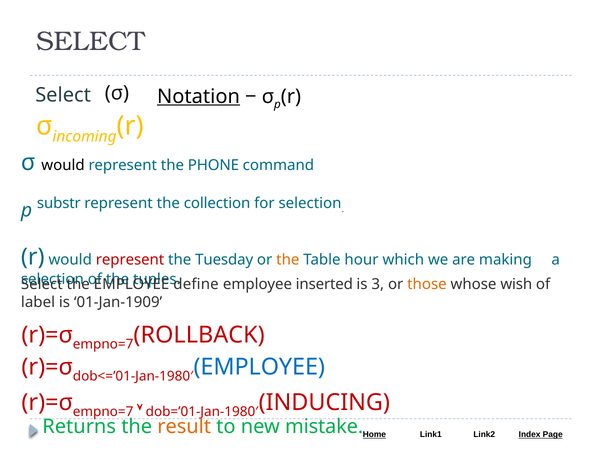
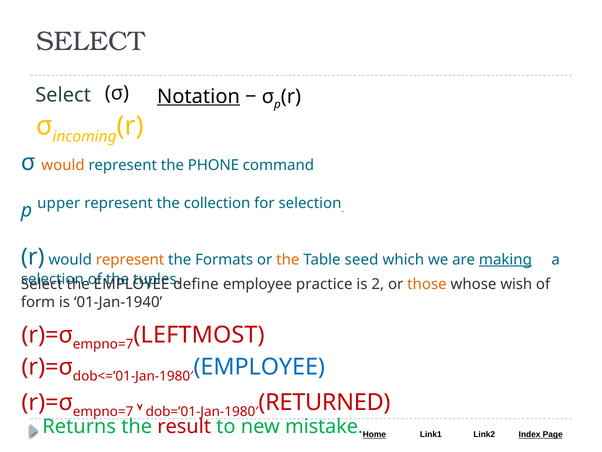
would at (63, 165) colour: black -> orange
substr: substr -> upper
represent at (130, 259) colour: red -> orange
Tuesday: Tuesday -> Formats
hour: hour -> seed
making underline: none -> present
inserted: inserted -> practice
3: 3 -> 2
label: label -> form
01-Jan-1909: 01-Jan-1909 -> 01-Jan-1940
ROLLBACK: ROLLBACK -> LEFTMOST
INDUCING: INDUCING -> RETURNED
result colour: orange -> red
